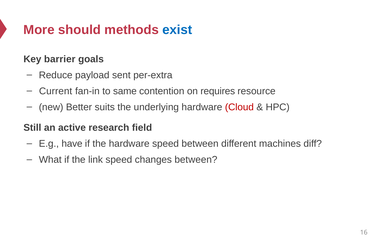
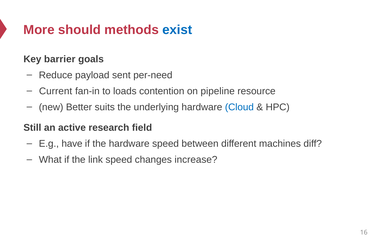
per-extra: per-extra -> per-need
same: same -> loads
requires: requires -> pipeline
Cloud colour: red -> blue
changes between: between -> increase
